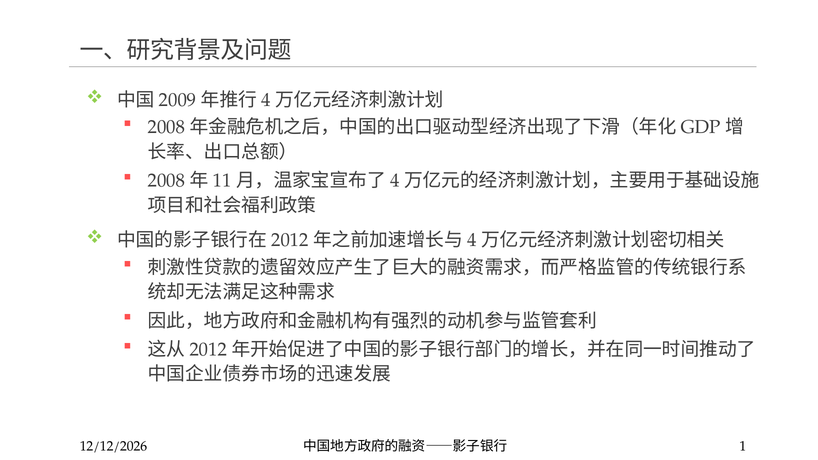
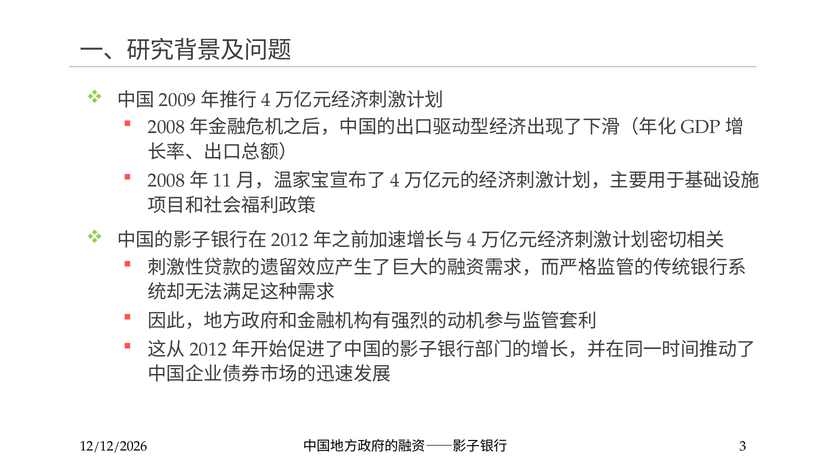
1: 1 -> 3
